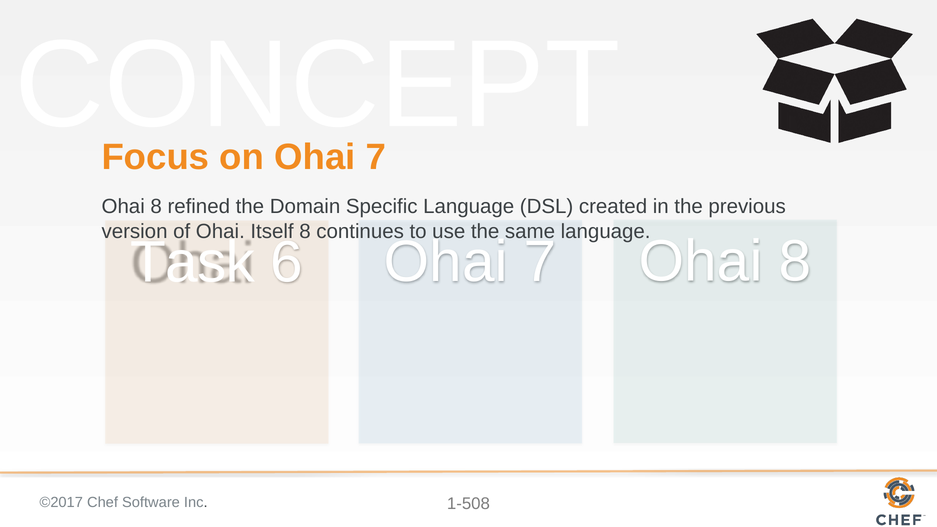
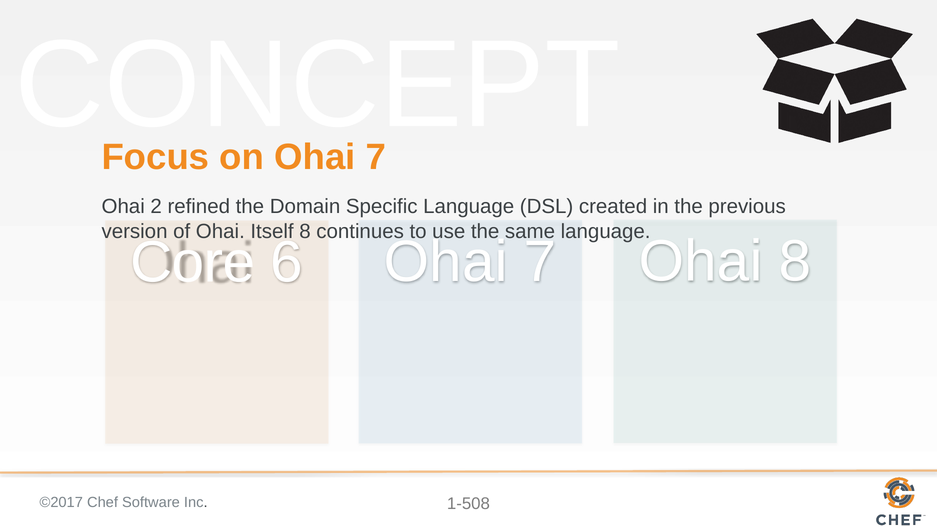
8 at (156, 207): 8 -> 2
Task: Task -> Core
